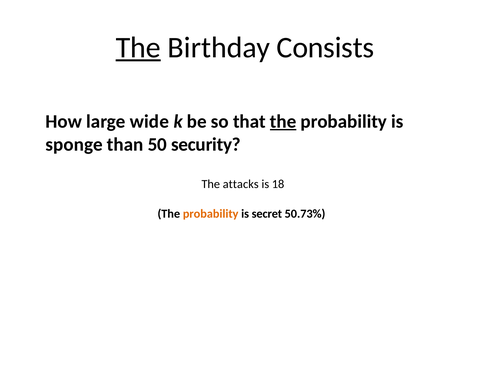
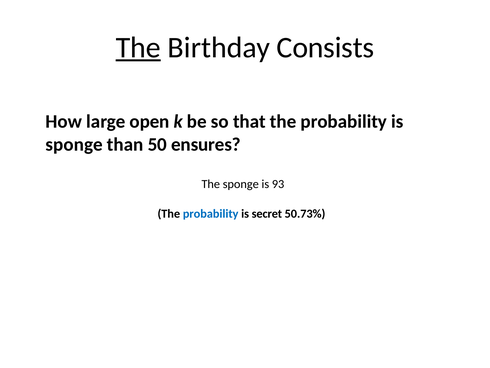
wide: wide -> open
the at (283, 121) underline: present -> none
security: security -> ensures
The attacks: attacks -> sponge
18: 18 -> 93
probability at (211, 213) colour: orange -> blue
